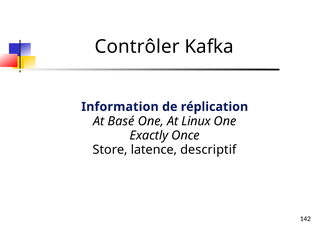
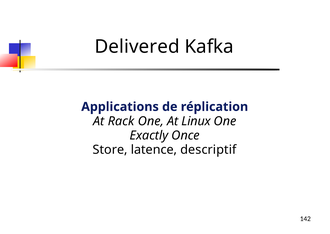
Contrôler: Contrôler -> Delivered
Information: Information -> Applications
Basé: Basé -> Rack
